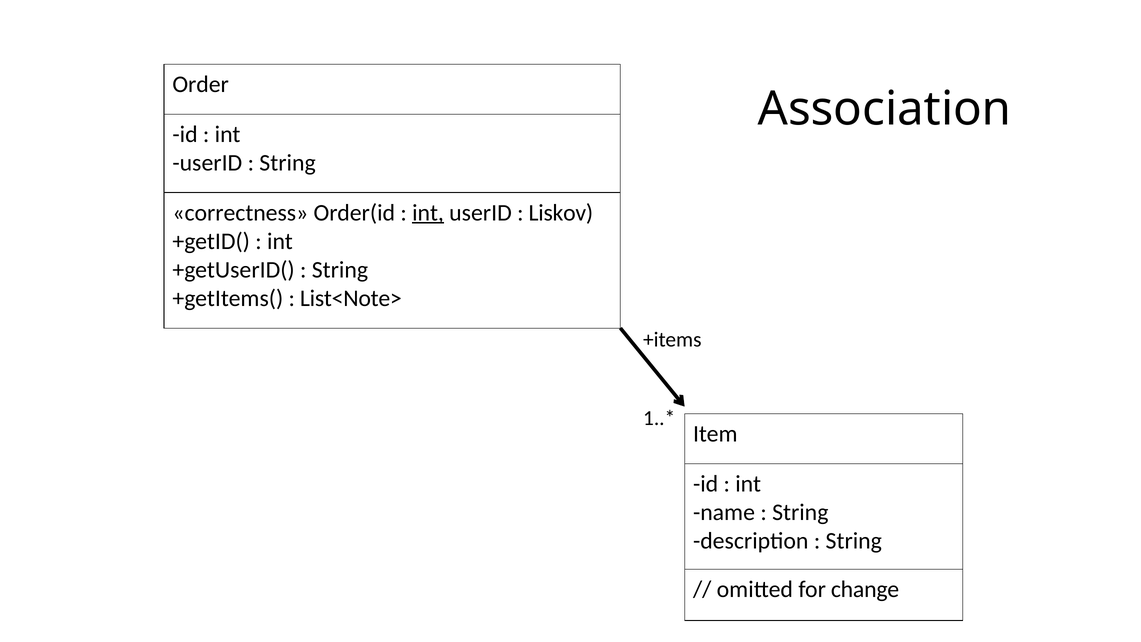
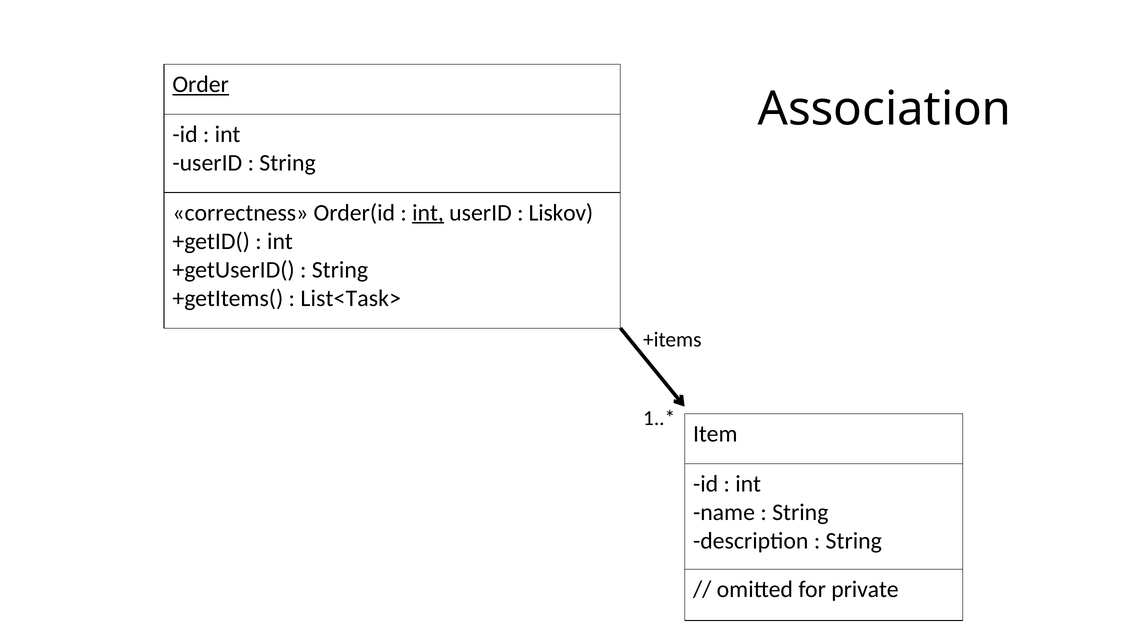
Order underline: none -> present
List<Note>: List<Note> -> List<Task>
change: change -> private
